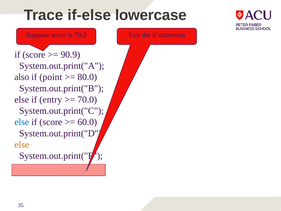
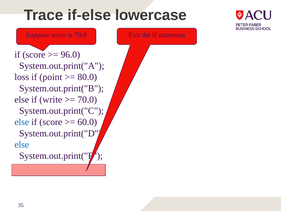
90.9: 90.9 -> 96.0
also: also -> loss
entry: entry -> write
else at (22, 144) colour: orange -> blue
